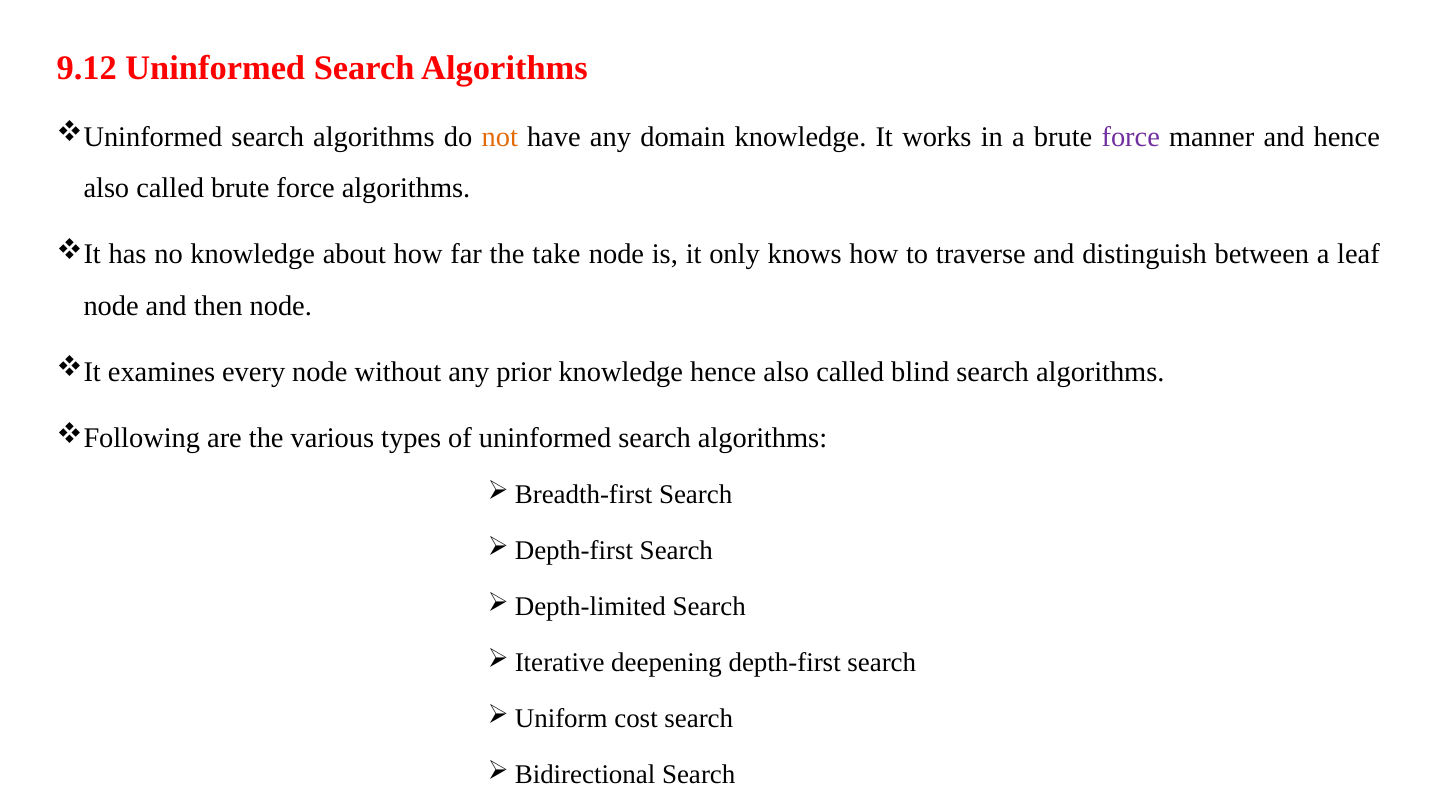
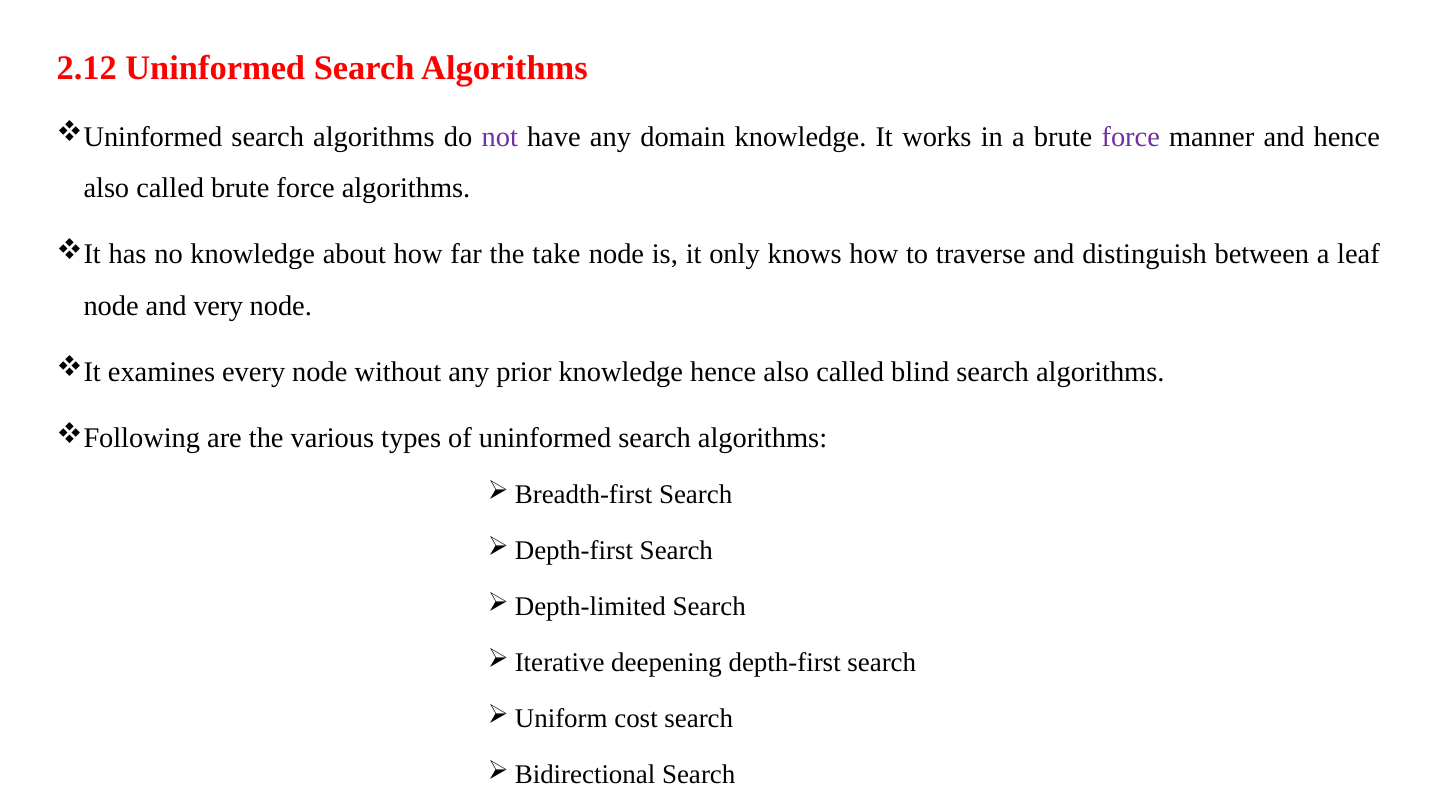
9.12: 9.12 -> 2.12
not colour: orange -> purple
then: then -> very
